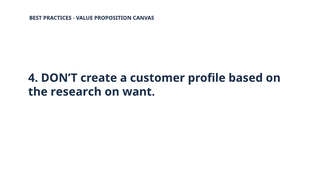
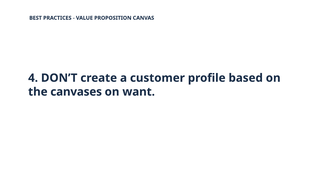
research: research -> canvases
